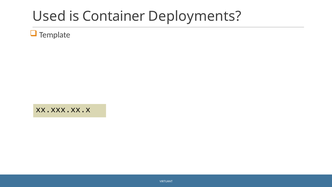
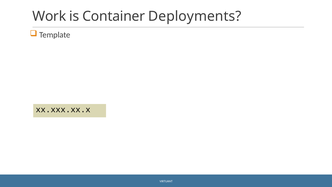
Used: Used -> Work
